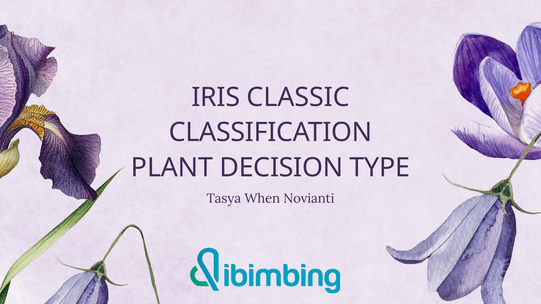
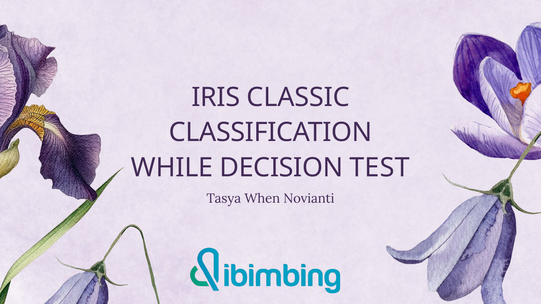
PLANT: PLANT -> WHILE
TYPE: TYPE -> TEST
